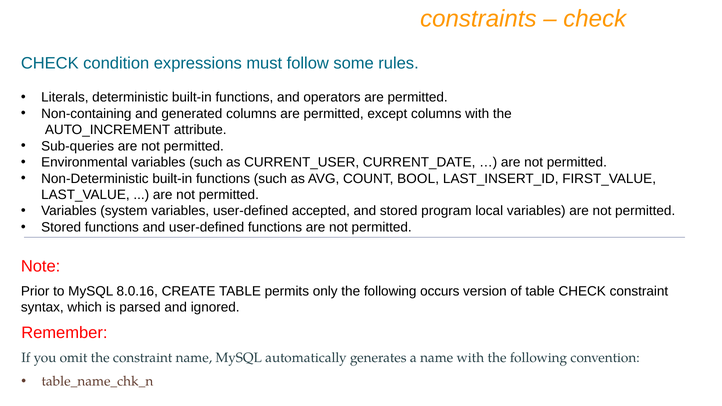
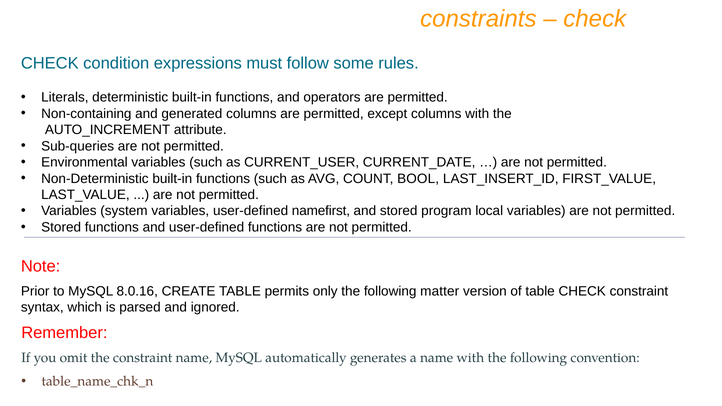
accepted: accepted -> namefirst
occurs: occurs -> matter
